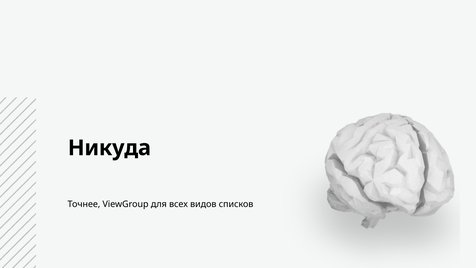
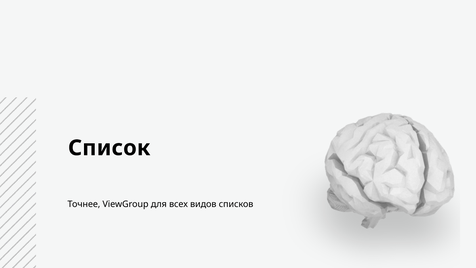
Никуда: Никуда -> Список
